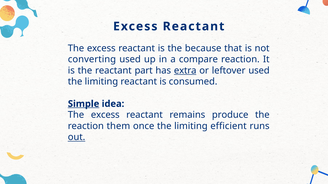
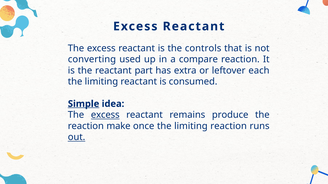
because: because -> controls
extra underline: present -> none
leftover used: used -> each
excess at (105, 115) underline: none -> present
them: them -> make
limiting efficient: efficient -> reaction
